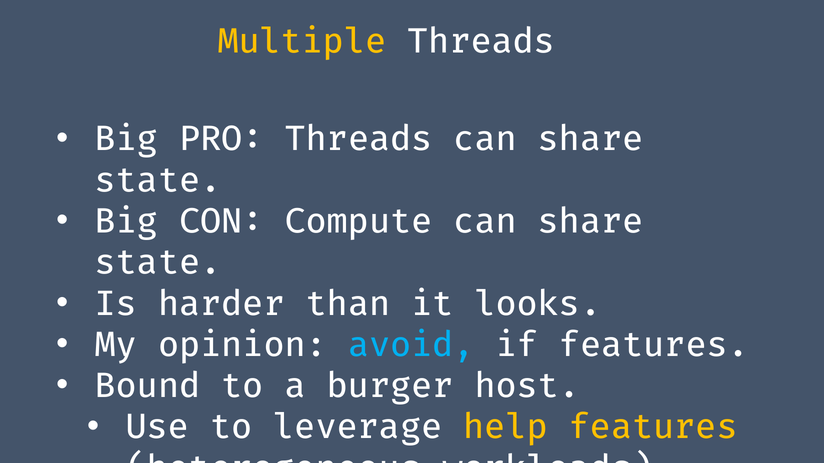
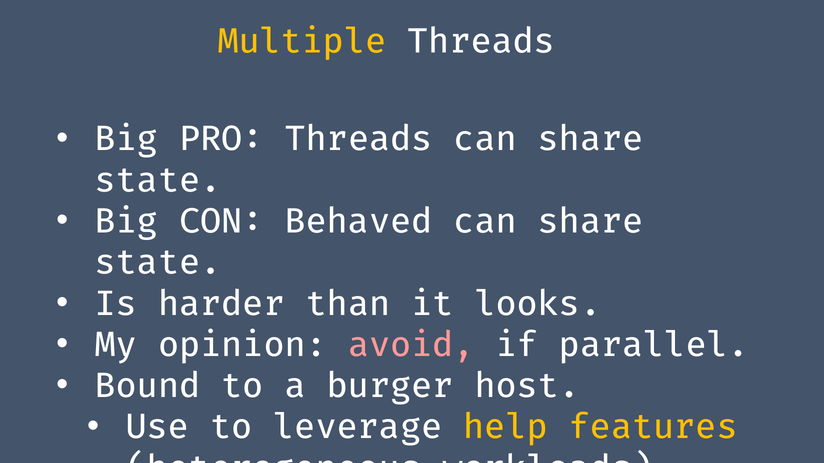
Compute: Compute -> Behaved
avoid colour: light blue -> pink
if features: features -> parallel
